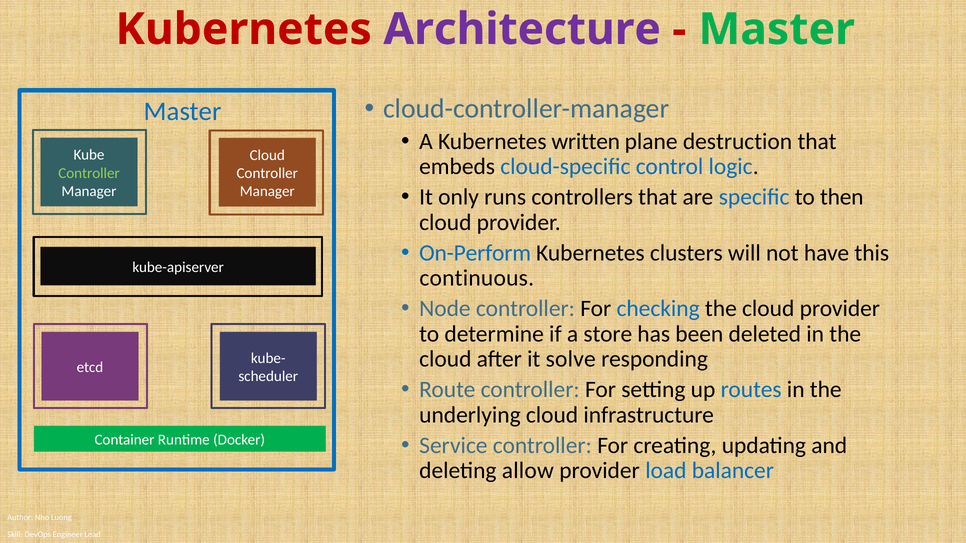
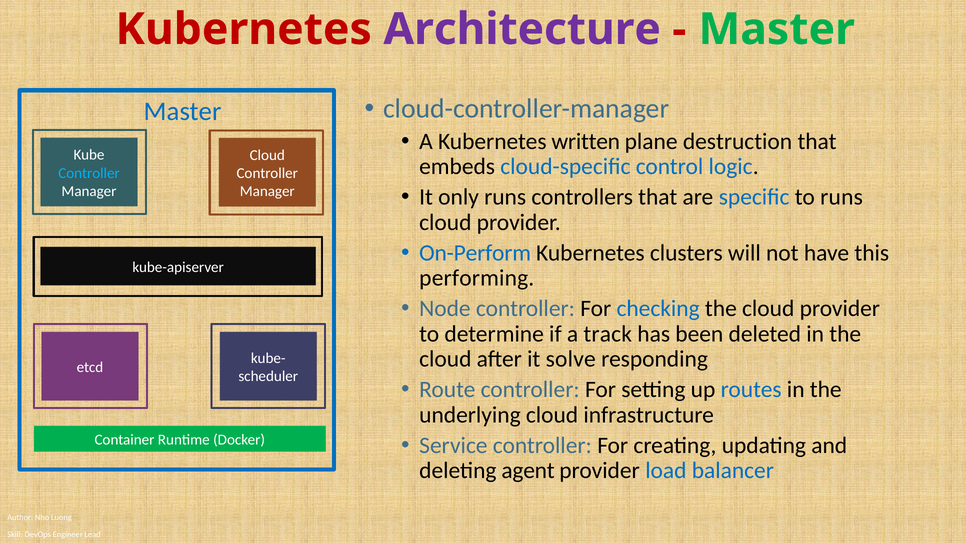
Controller at (89, 173) colour: light green -> light blue
to then: then -> runs
continuous: continuous -> performing
store: store -> track
allow: allow -> agent
